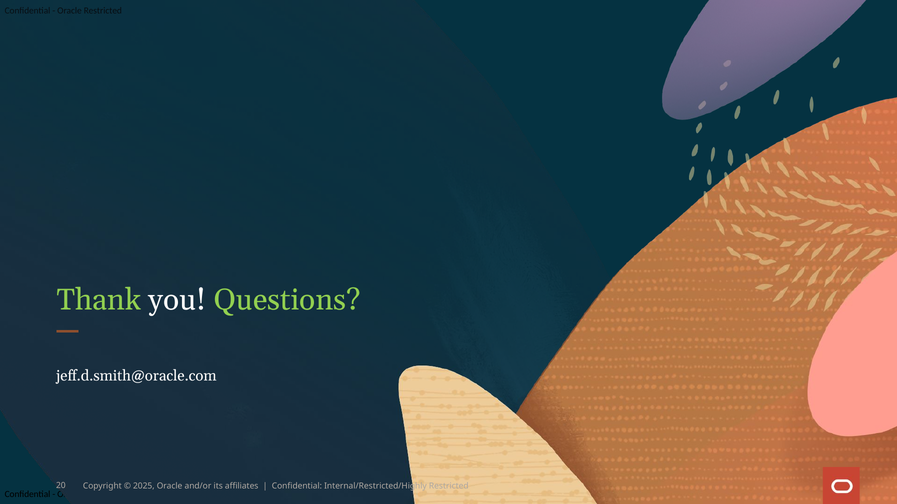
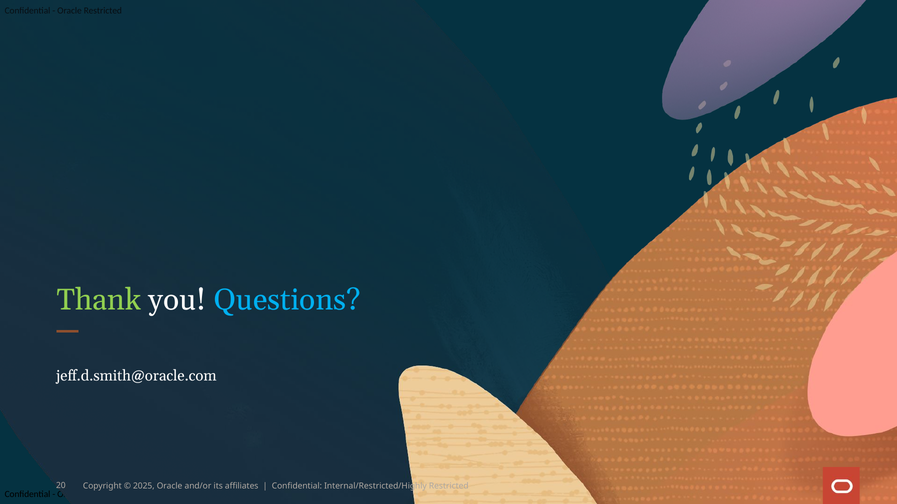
Questions colour: light green -> light blue
